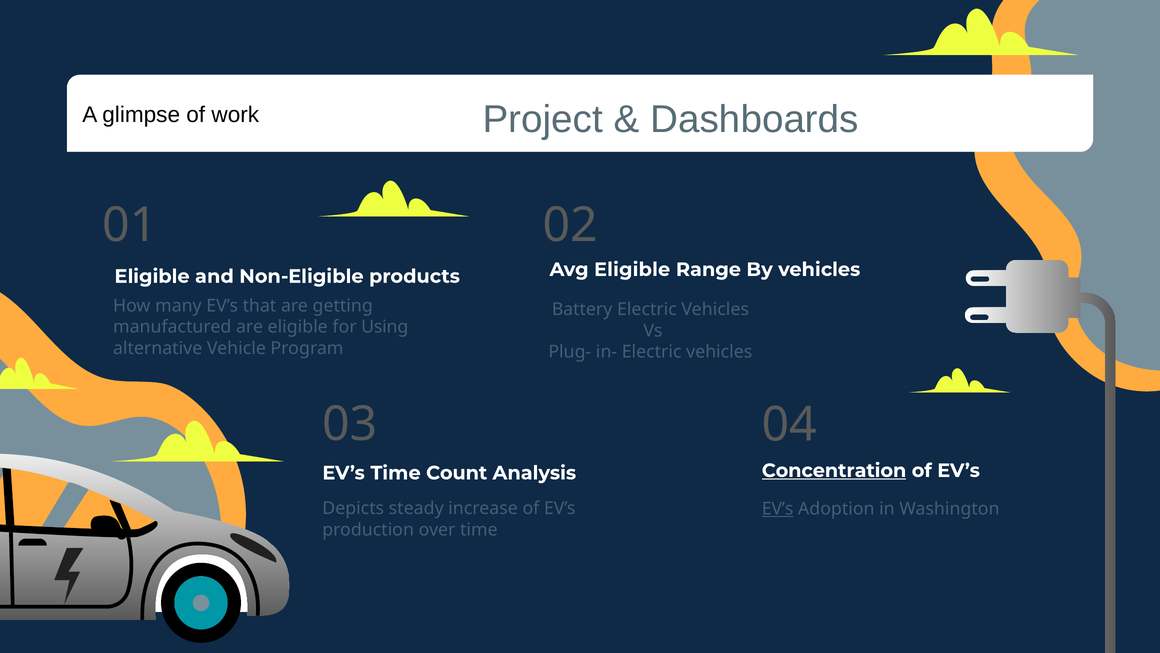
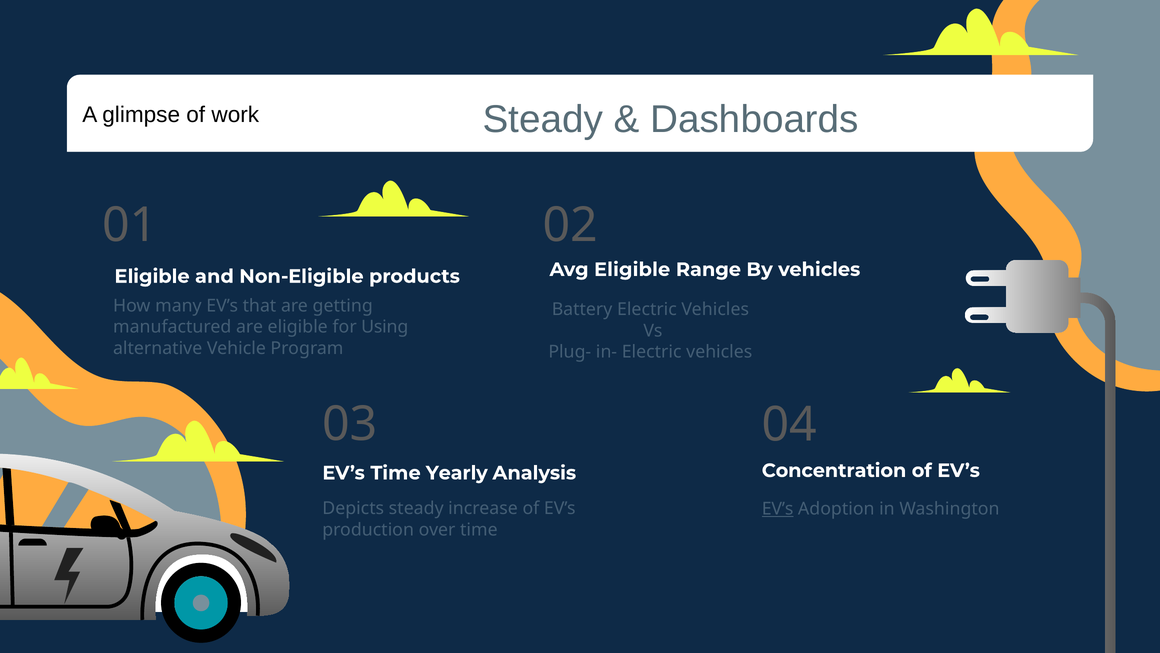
work Project: Project -> Steady
Concentration underline: present -> none
Count: Count -> Yearly
